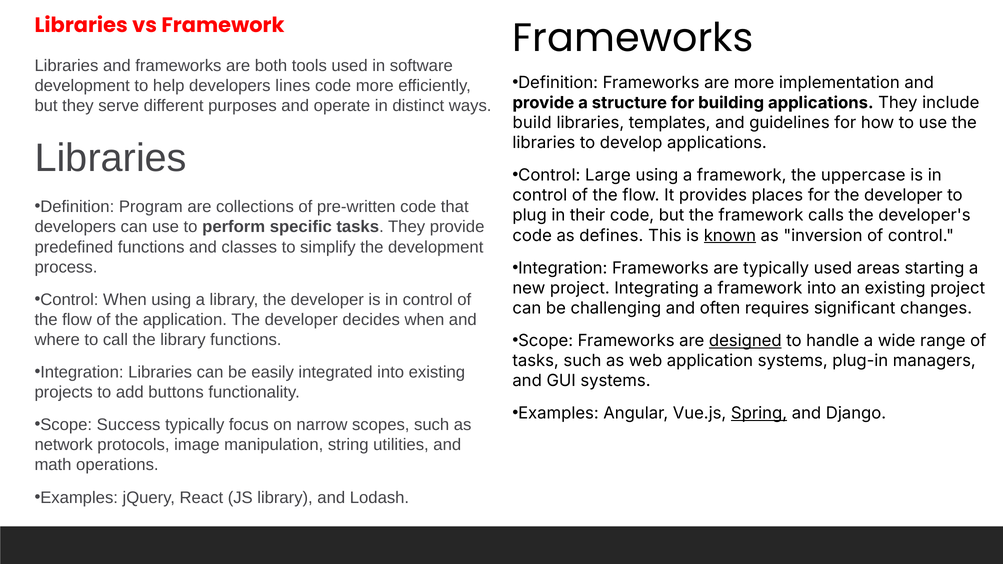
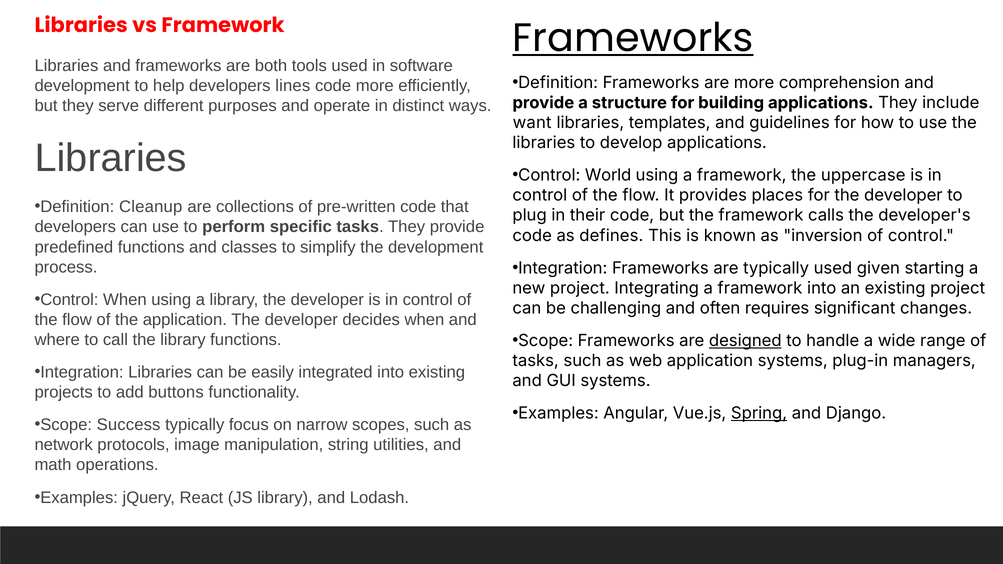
Frameworks at (633, 38) underline: none -> present
implementation: implementation -> comprehension
build: build -> want
Large: Large -> World
Program: Program -> Cleanup
known underline: present -> none
areas: areas -> given
